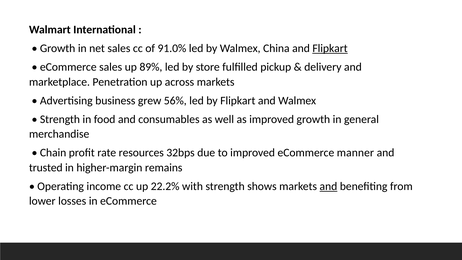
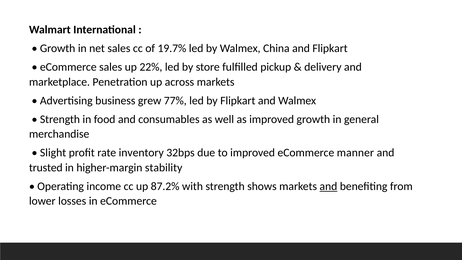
91.0%: 91.0% -> 19.7%
Flipkart at (330, 48) underline: present -> none
89%: 89% -> 22%
56%: 56% -> 77%
Chain: Chain -> Slight
resources: resources -> inventory
remains: remains -> stability
22.2%: 22.2% -> 87.2%
